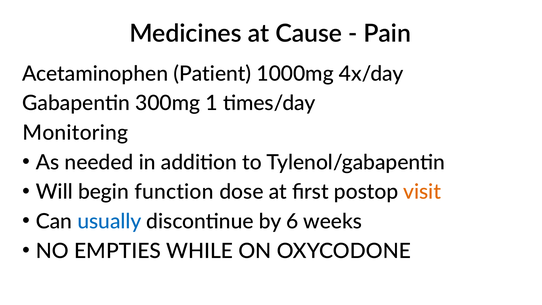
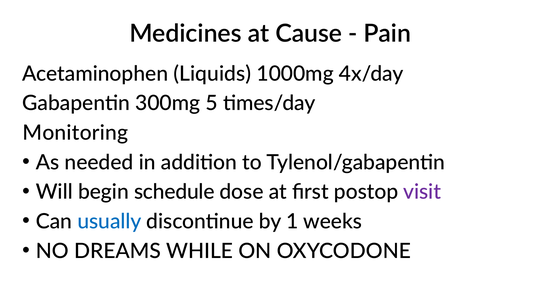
Patient: Patient -> Liquids
1: 1 -> 5
function: function -> schedule
visit colour: orange -> purple
6: 6 -> 1
EMPTIES: EMPTIES -> DREAMS
